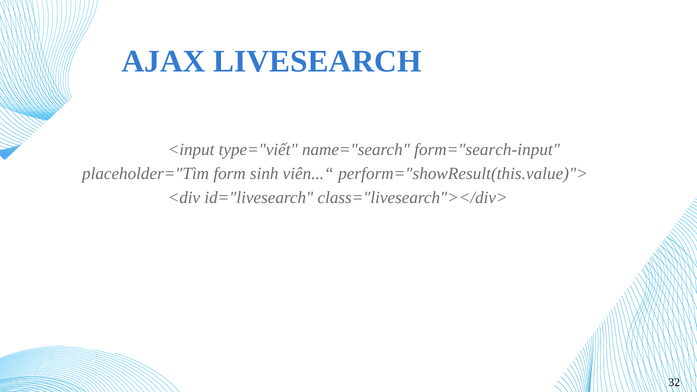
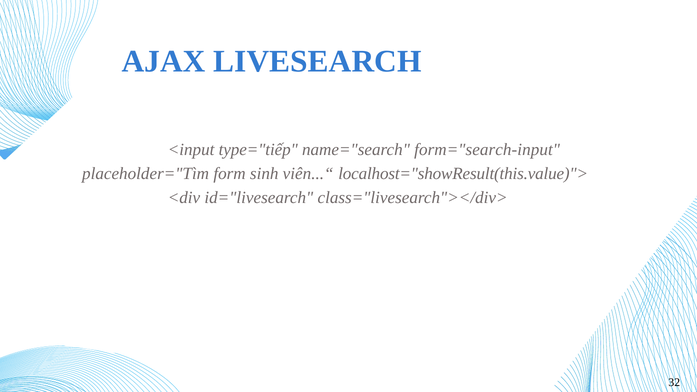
type="viết: type="viết -> type="tiếp
perform="showResult(this.value)">: perform="showResult(this.value)"> -> localhost="showResult(this.value)">
